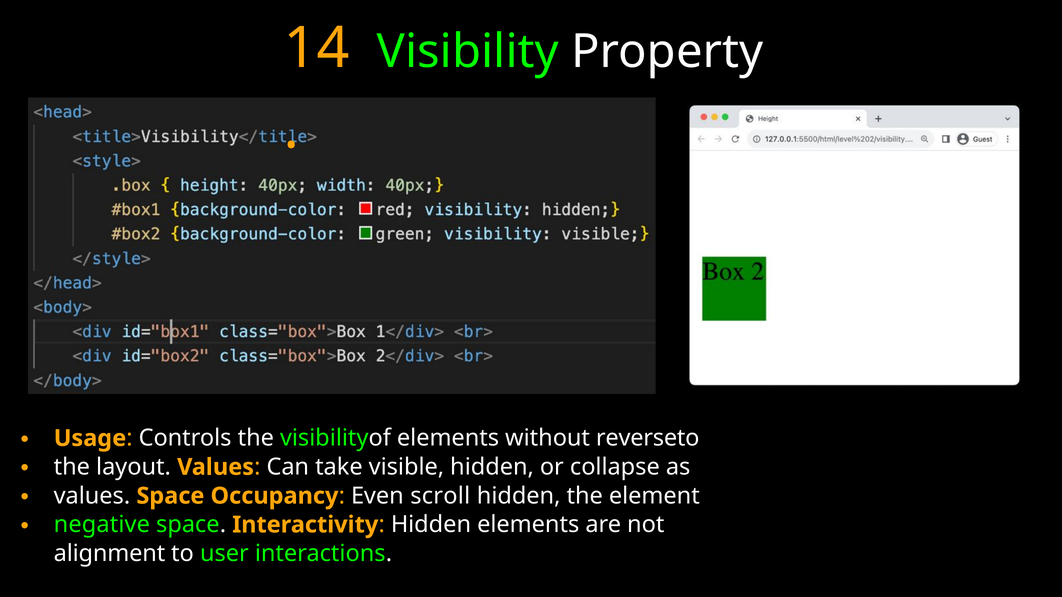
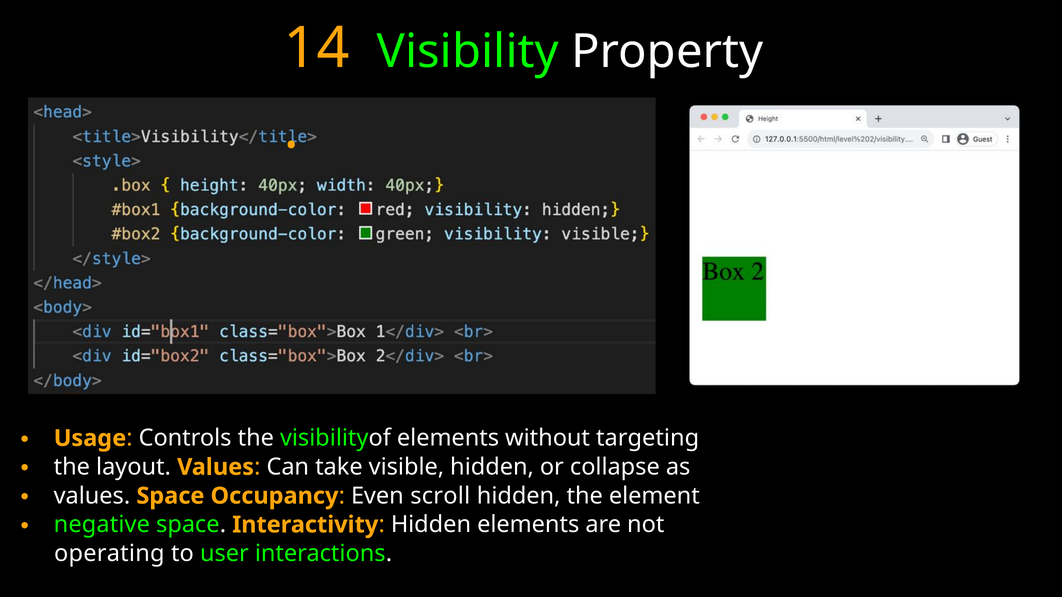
reverseto: reverseto -> targeting
alignment: alignment -> operating
